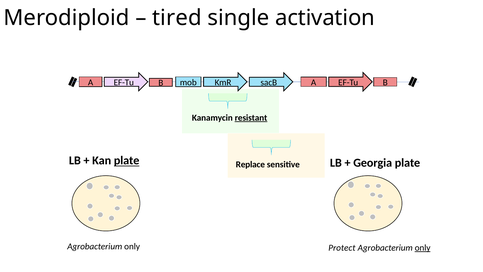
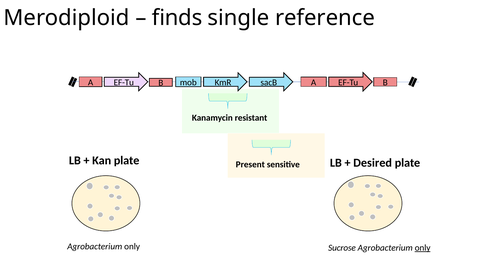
tired: tired -> finds
activation: activation -> reference
resistant underline: present -> none
plate at (127, 160) underline: present -> none
Replace: Replace -> Present
Georgia: Georgia -> Desired
Protect: Protect -> Sucrose
